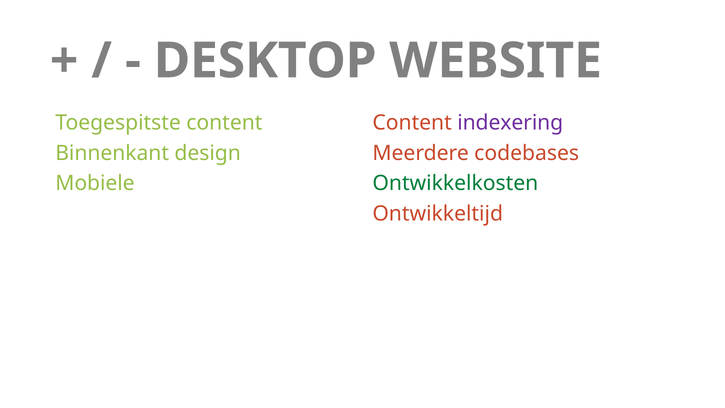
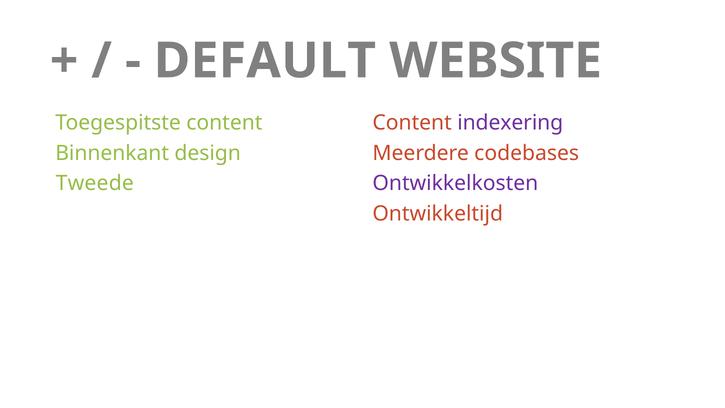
DESKTOP: DESKTOP -> DEFAULT
Mobiele: Mobiele -> Tweede
Ontwikkelkosten colour: green -> purple
